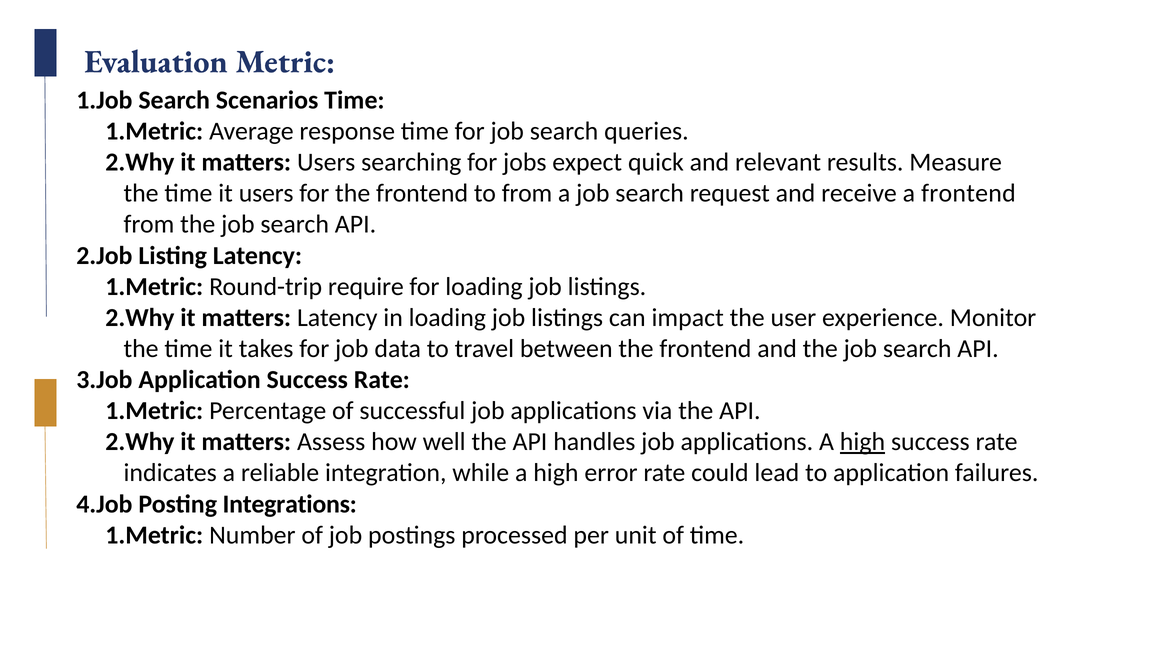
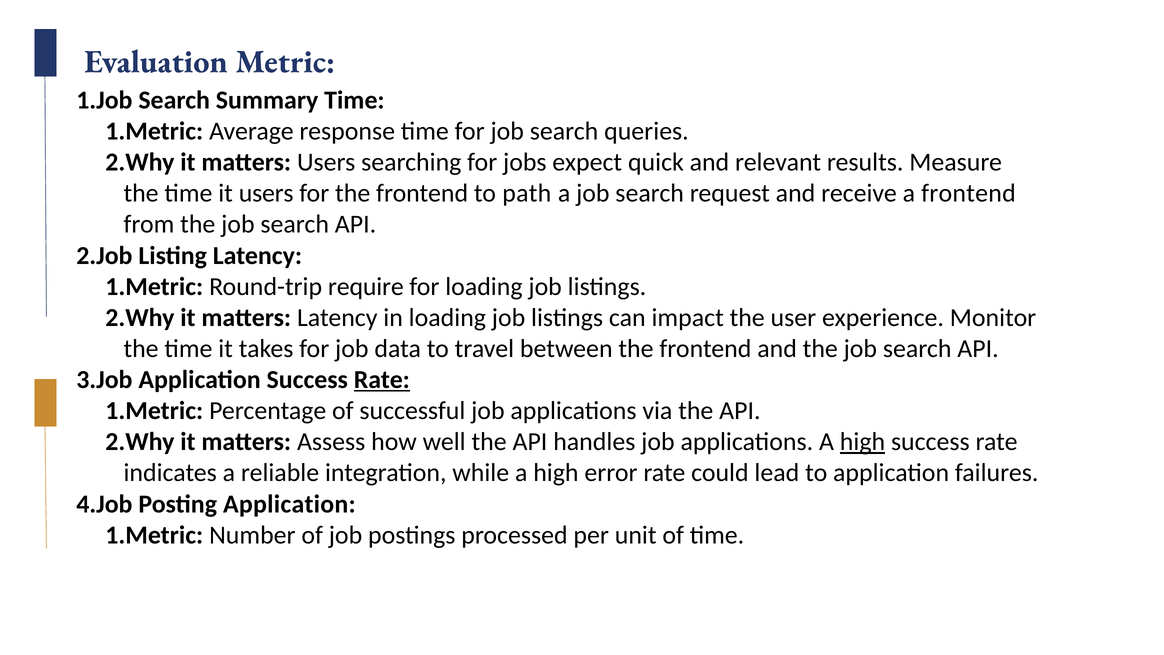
Scenarios: Scenarios -> Summary
to from: from -> path
Rate at (382, 380) underline: none -> present
Posting Integrations: Integrations -> Application
